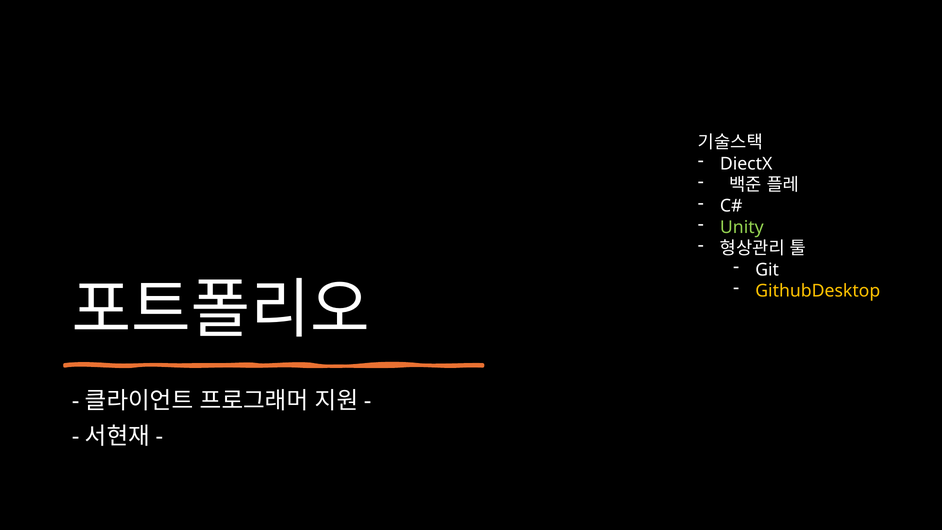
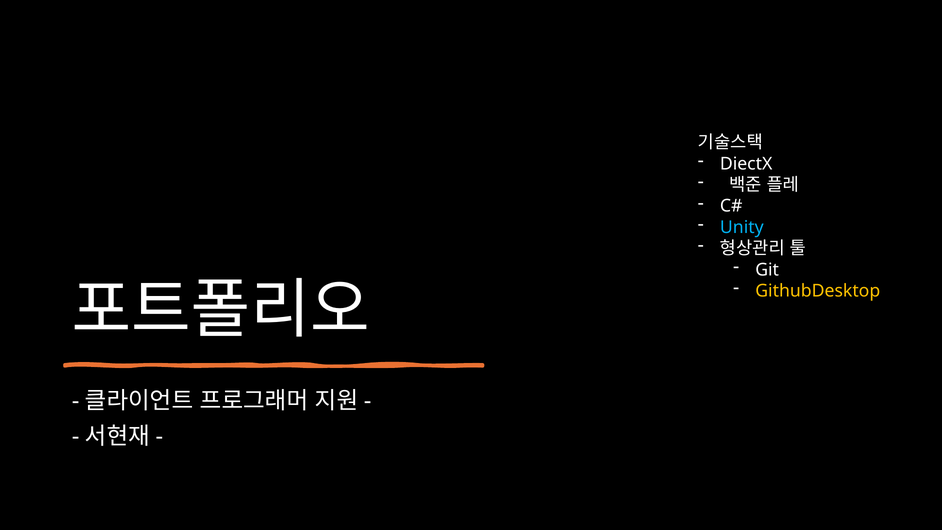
Unity colour: light green -> light blue
